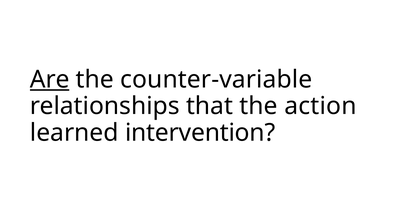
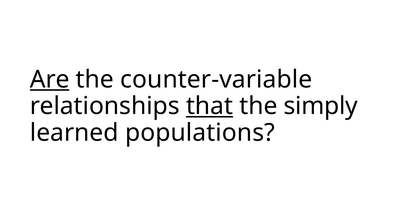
that underline: none -> present
action: action -> simply
intervention: intervention -> populations
